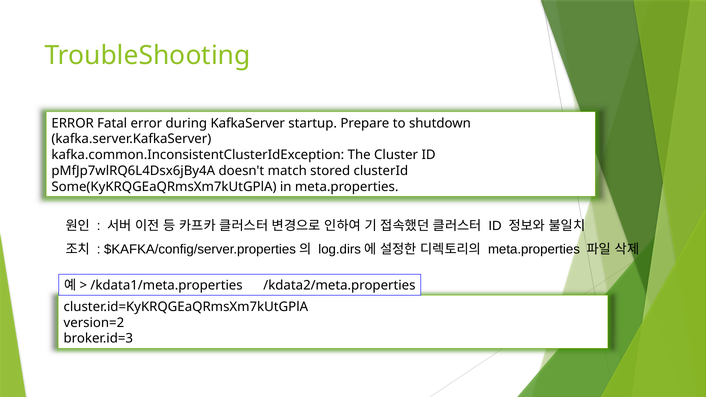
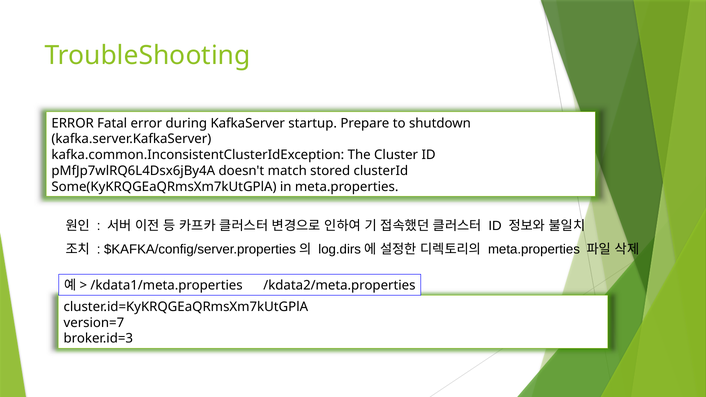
version=2: version=2 -> version=7
